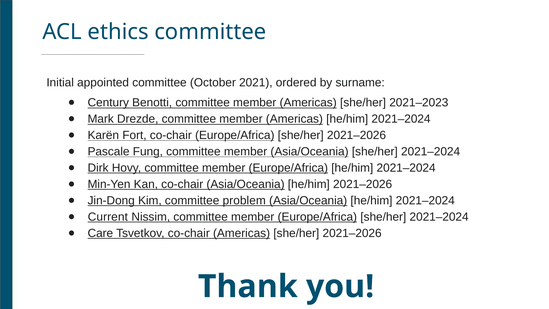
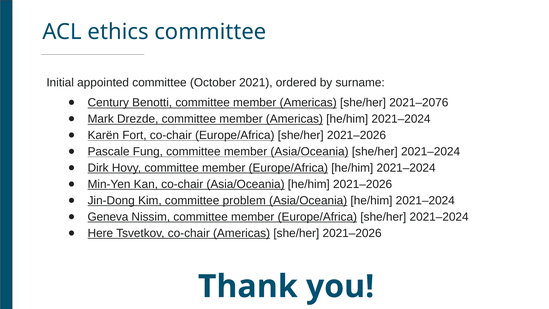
2021–2023: 2021–2023 -> 2021–2076
Current: Current -> Geneva
Care: Care -> Here
